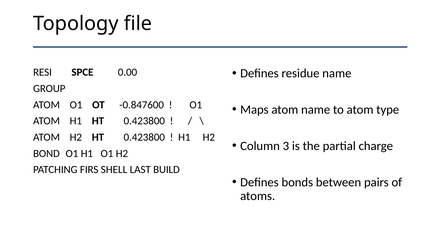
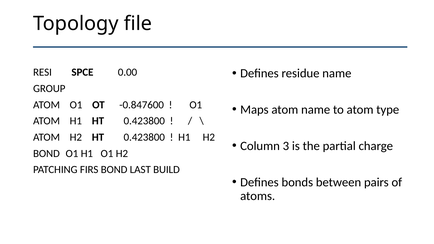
FIRS SHELL: SHELL -> BOND
